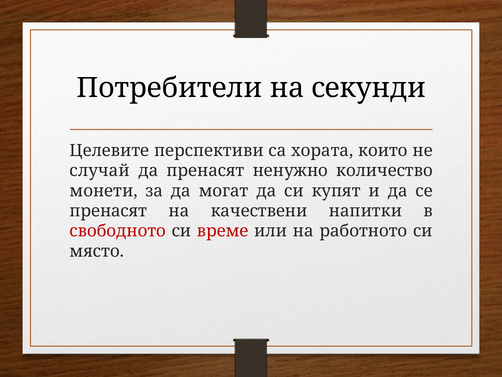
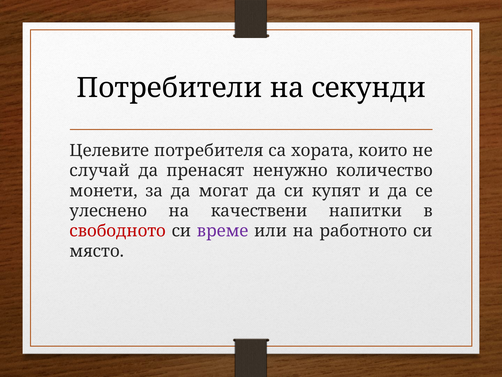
перспективи: перспективи -> потребителя
пренасят at (108, 211): пренасят -> улеснено
време colour: red -> purple
